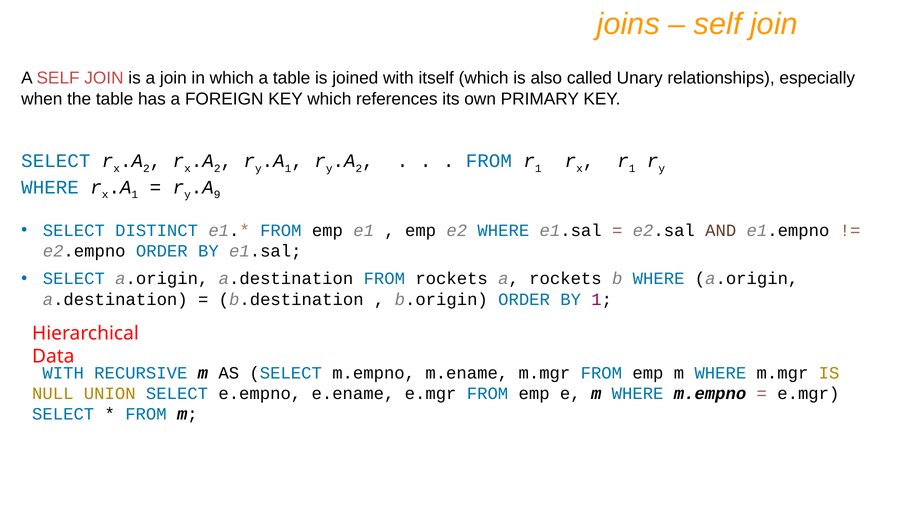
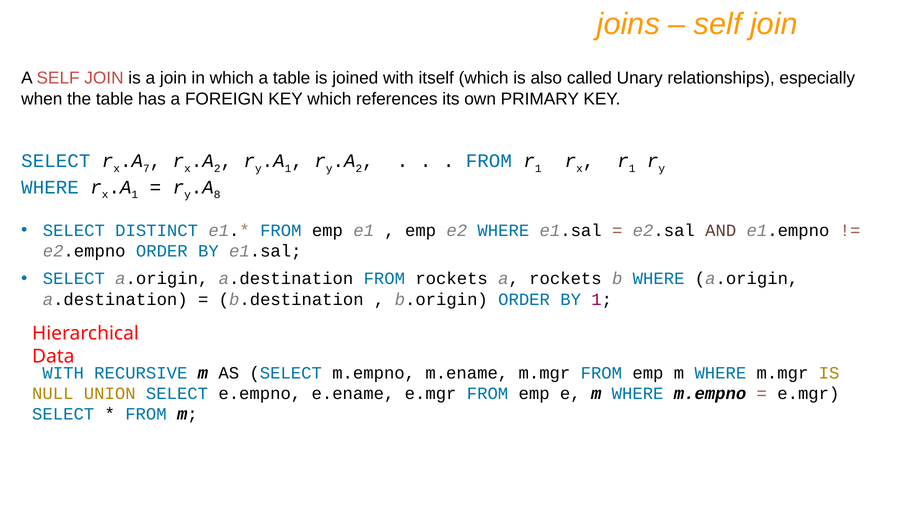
2 at (146, 168): 2 -> 7
9: 9 -> 8
